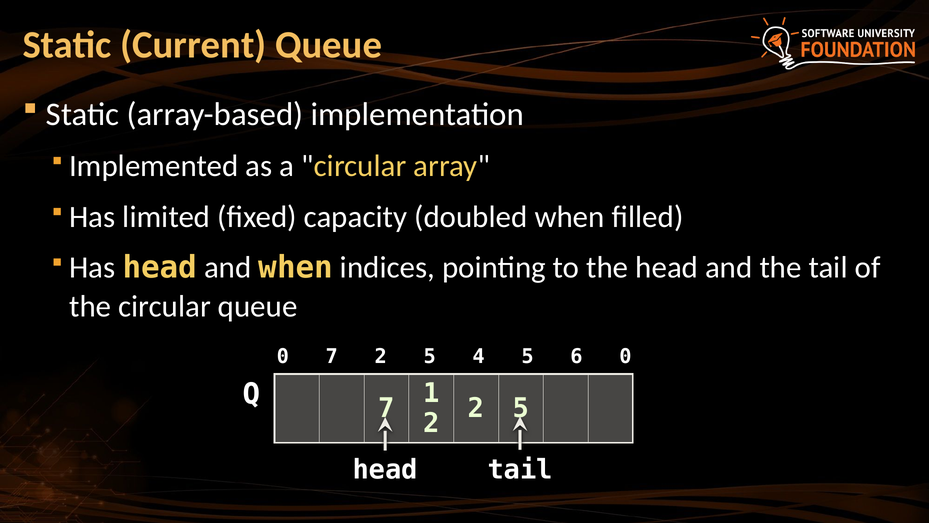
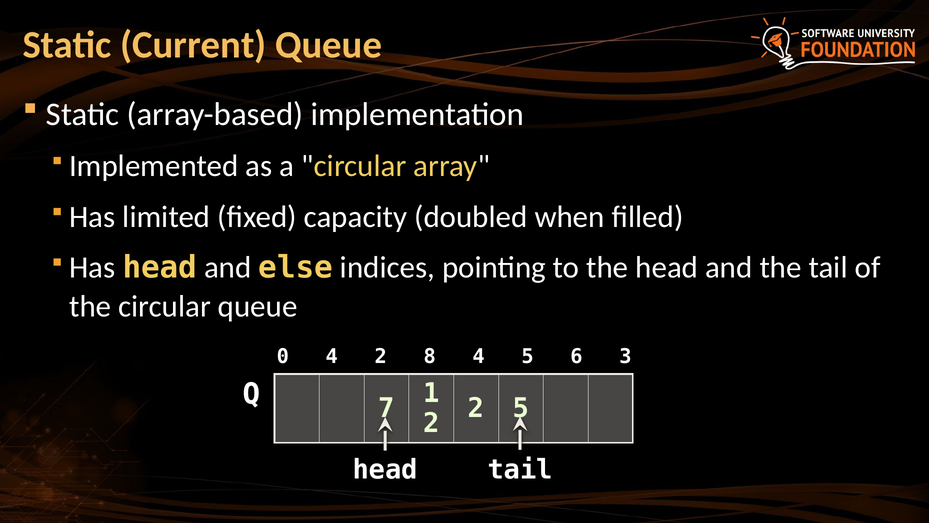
and when: when -> else
0 7: 7 -> 4
5 at (430, 356): 5 -> 8
6 0: 0 -> 3
